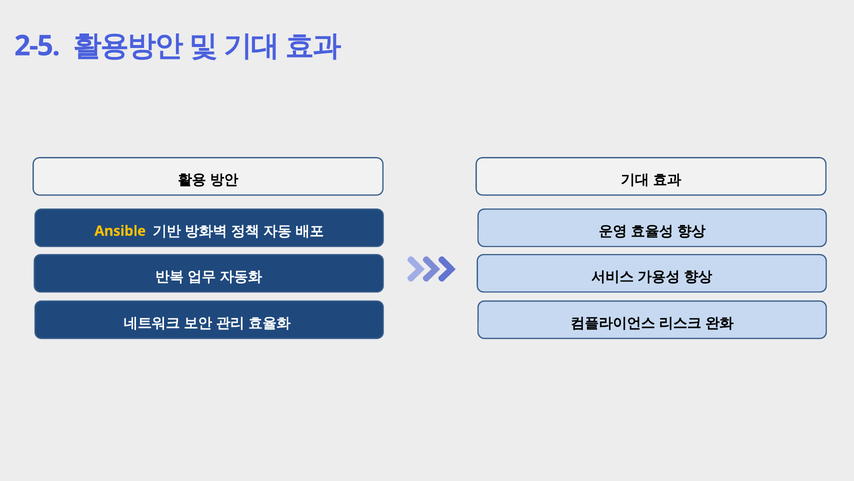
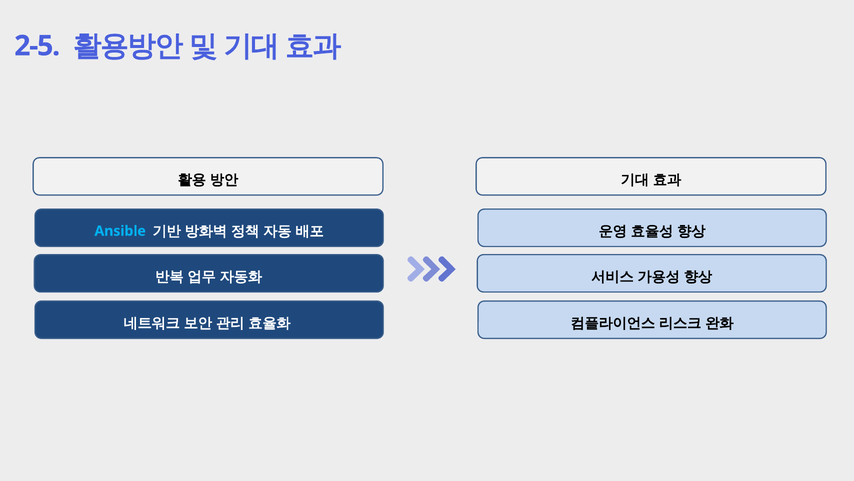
Ansible colour: yellow -> light blue
